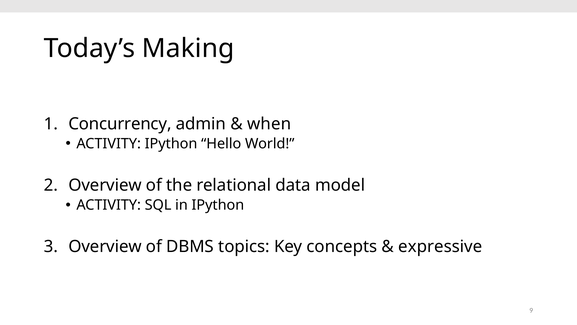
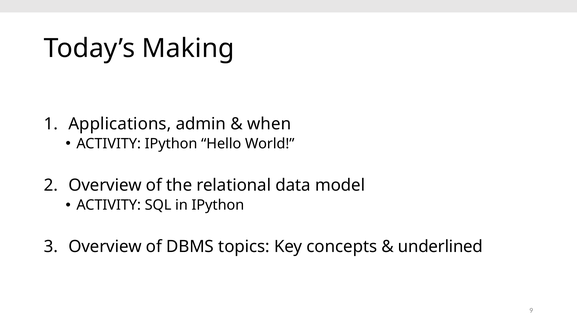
Concurrency: Concurrency -> Applications
expressive: expressive -> underlined
